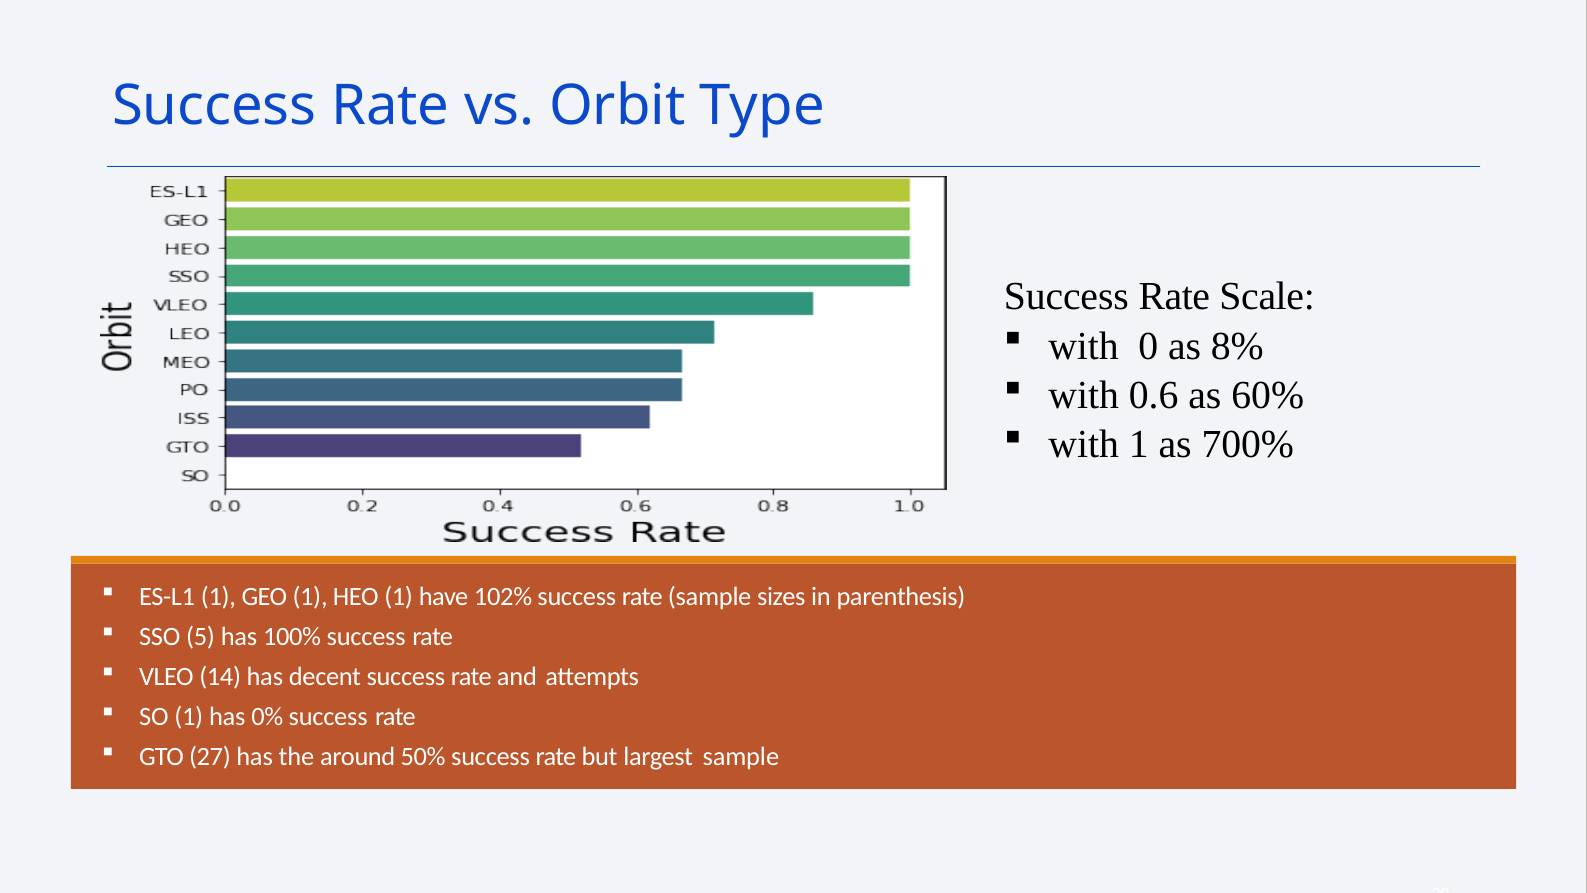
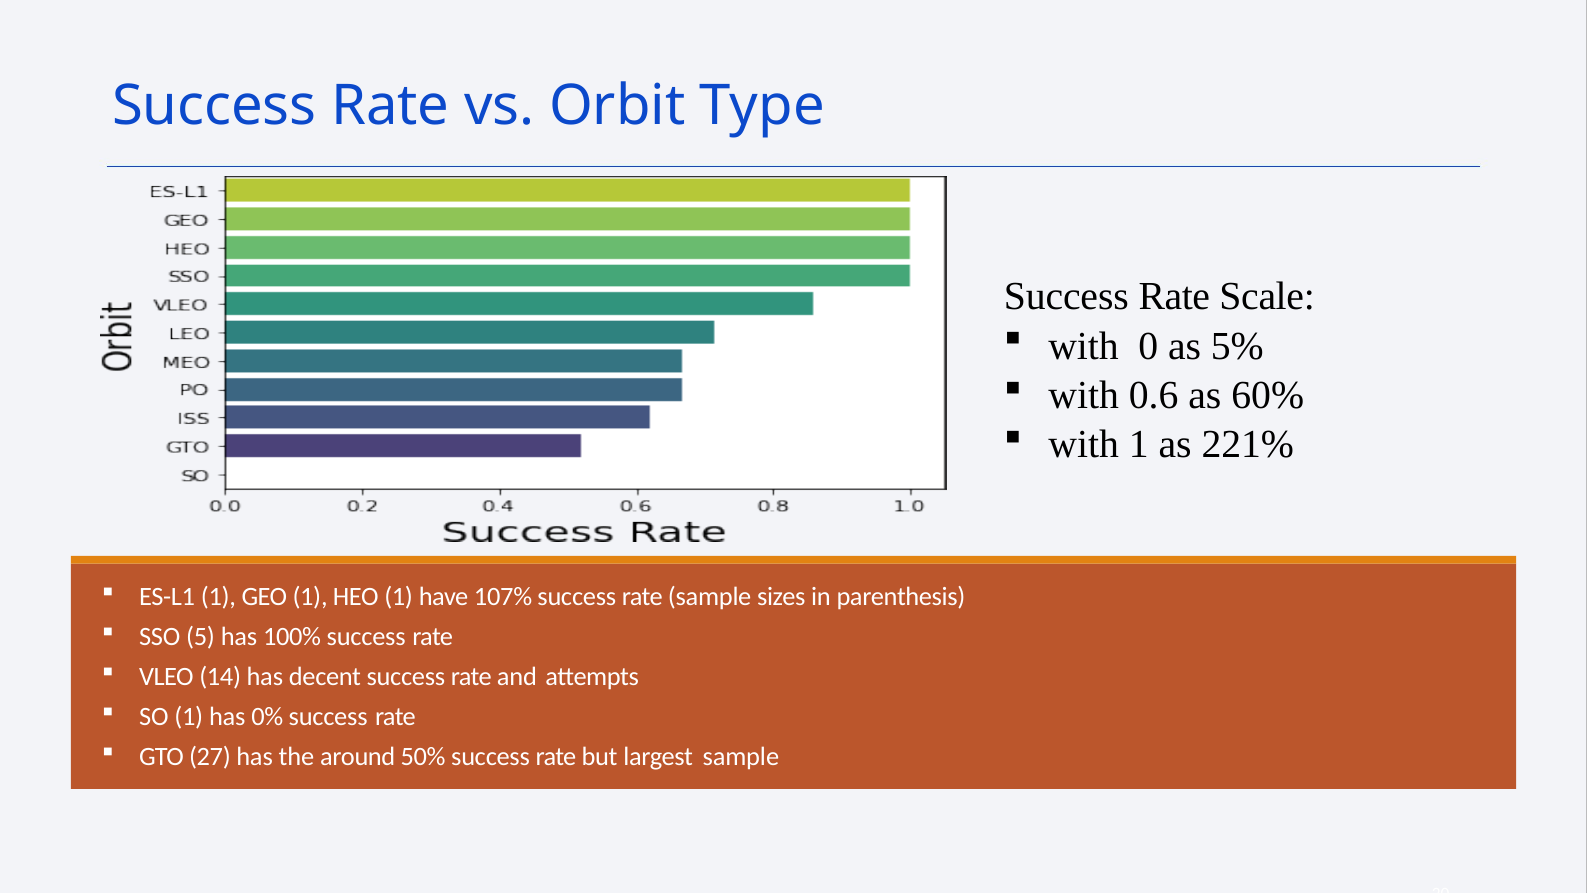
8%: 8% -> 5%
700%: 700% -> 221%
102%: 102% -> 107%
